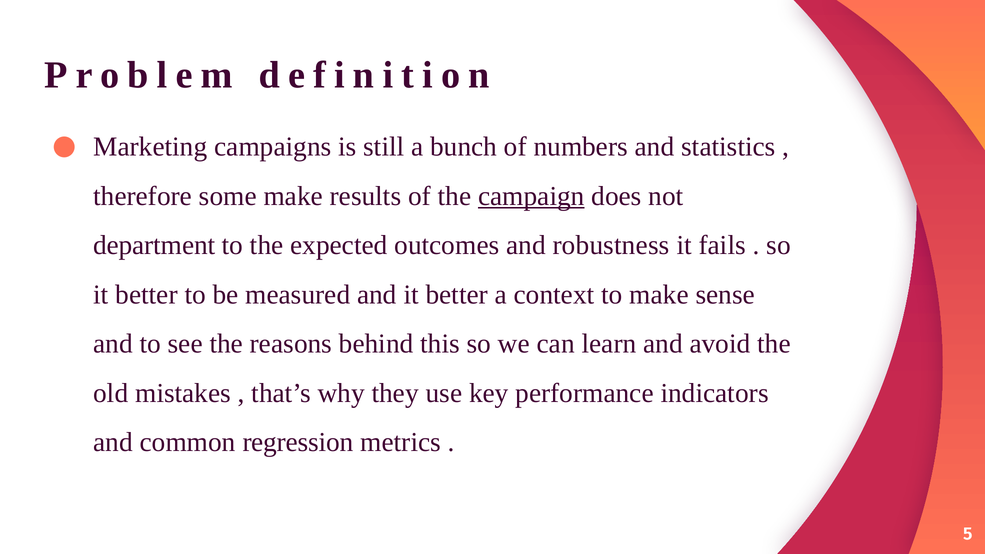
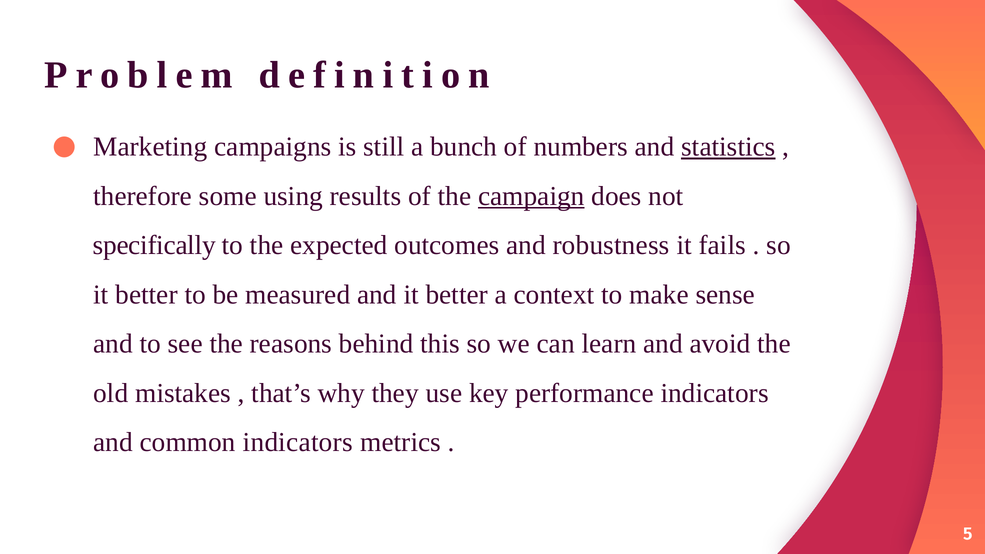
statistics underline: none -> present
some make: make -> using
department: department -> specifically
common regression: regression -> indicators
